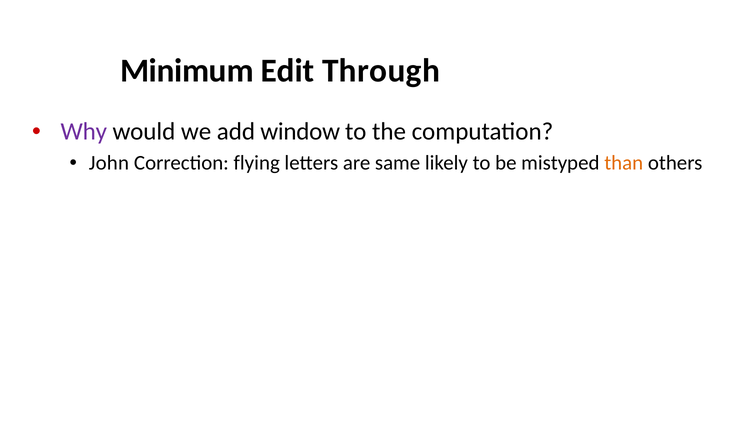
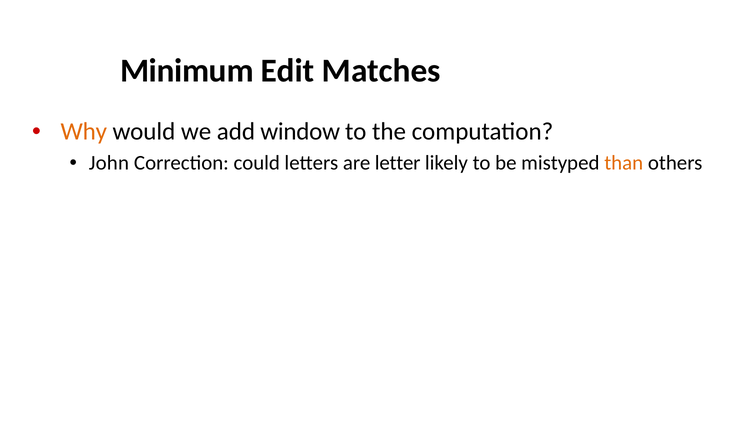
Through: Through -> Matches
Why colour: purple -> orange
flying: flying -> could
same: same -> letter
